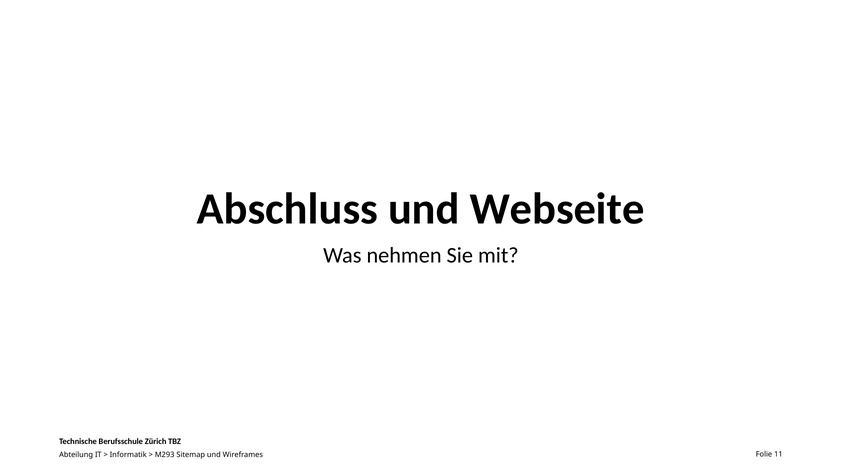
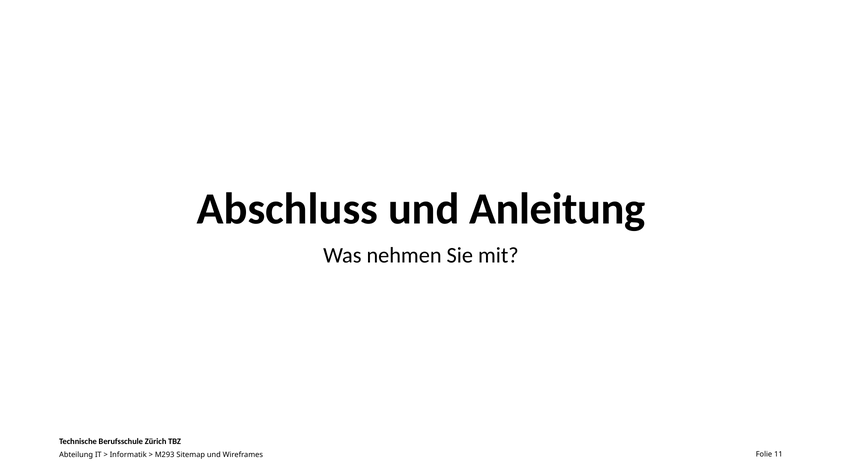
Webseite: Webseite -> Anleitung
